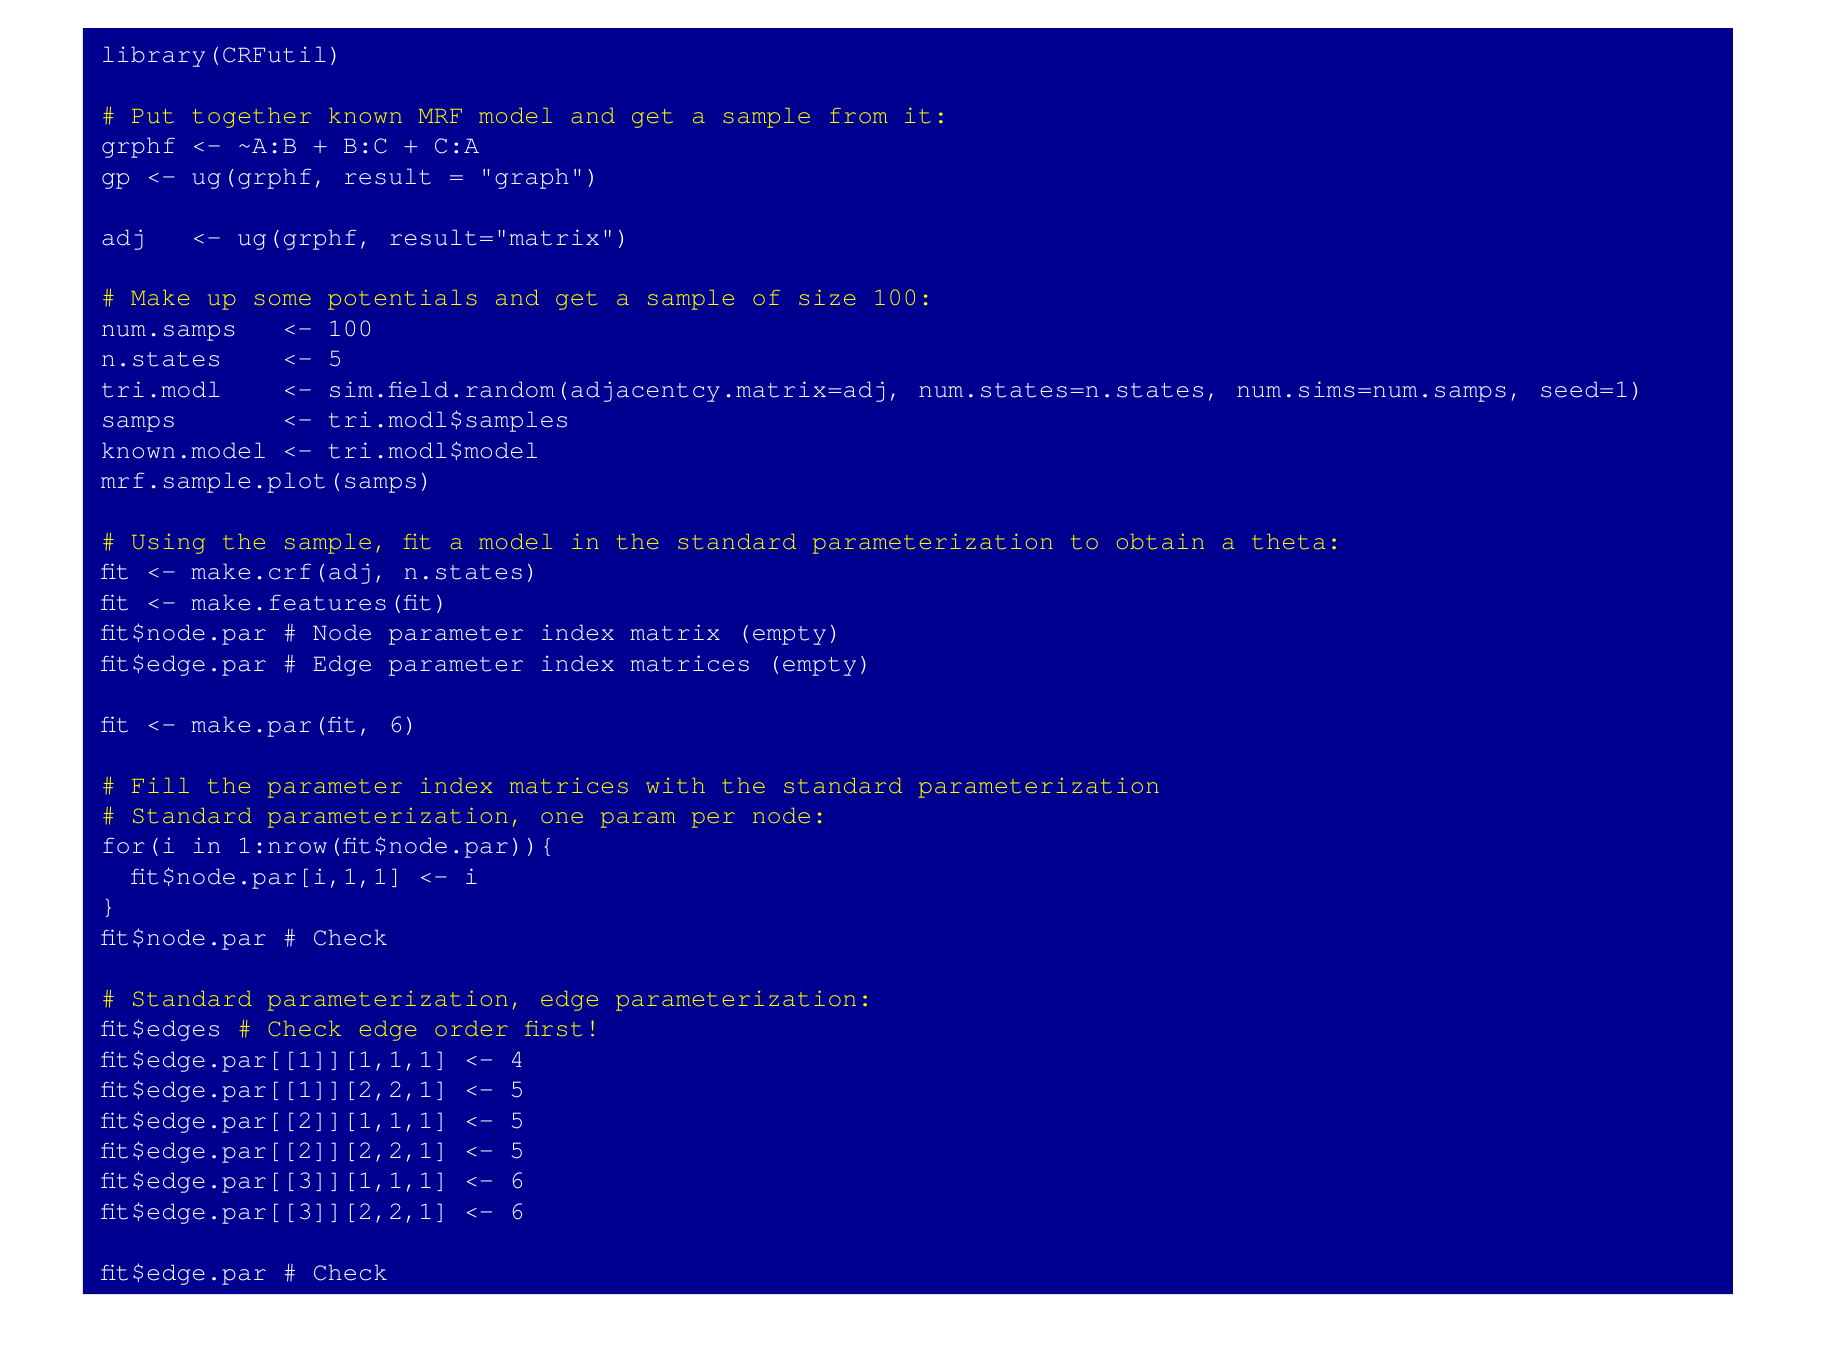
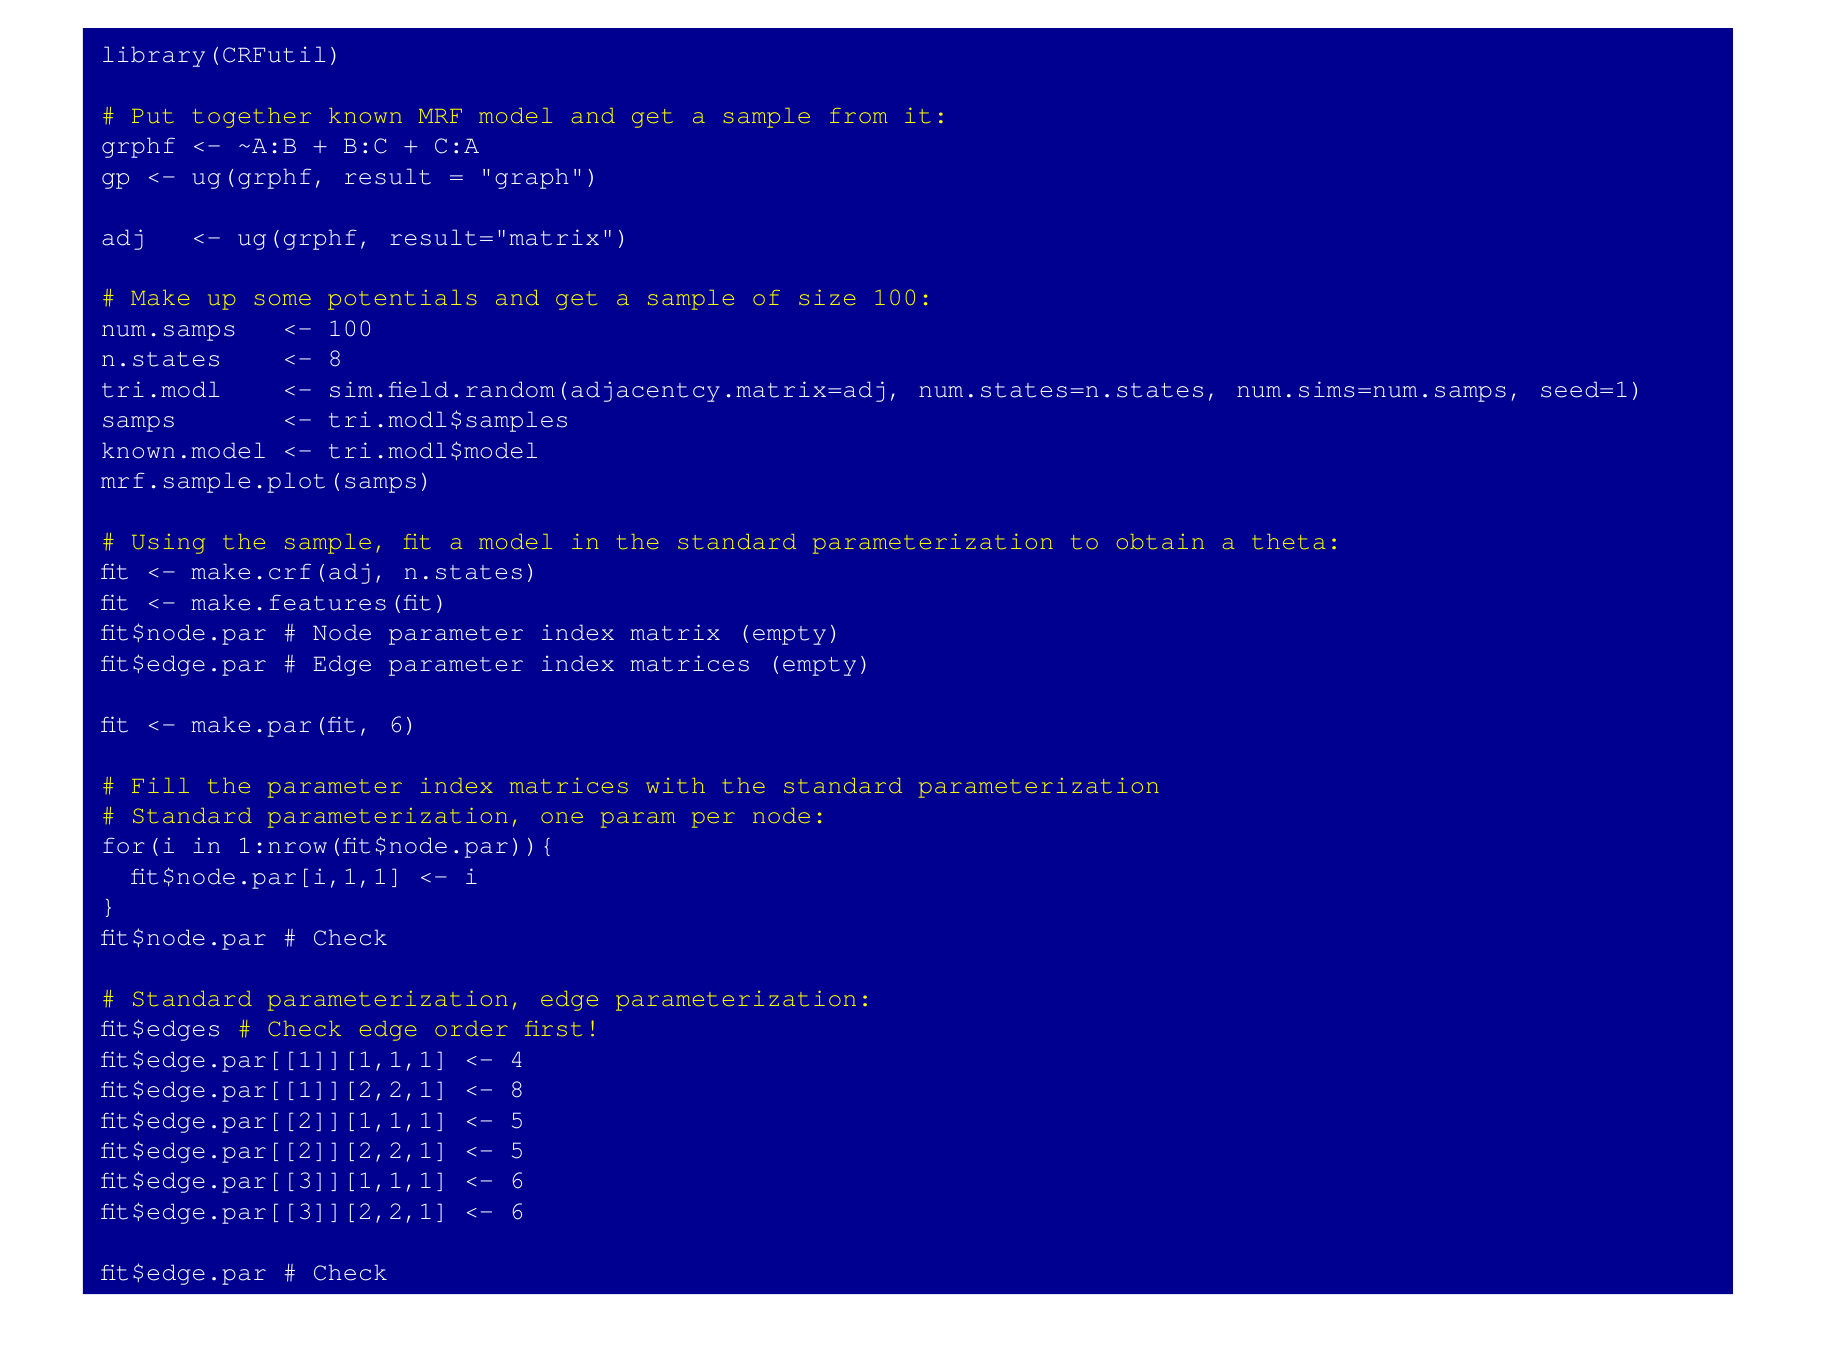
5 at (335, 358): 5 -> 8
5 at (517, 1089): 5 -> 8
